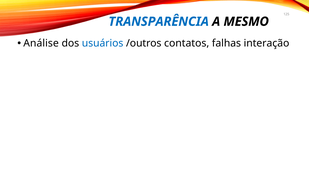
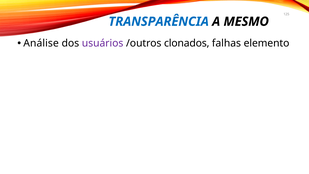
usuários colour: blue -> purple
contatos: contatos -> clonados
interação: interação -> elemento
